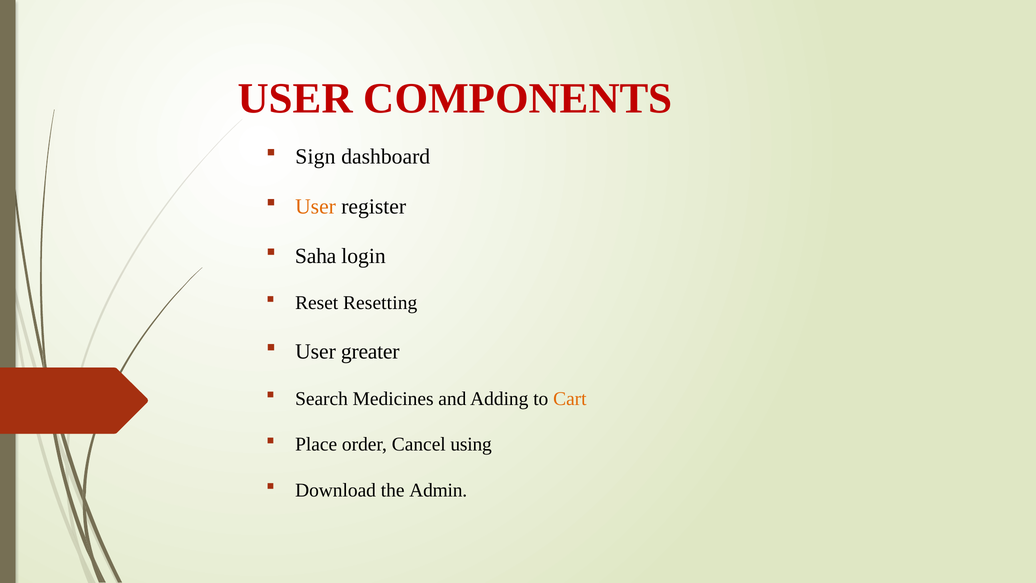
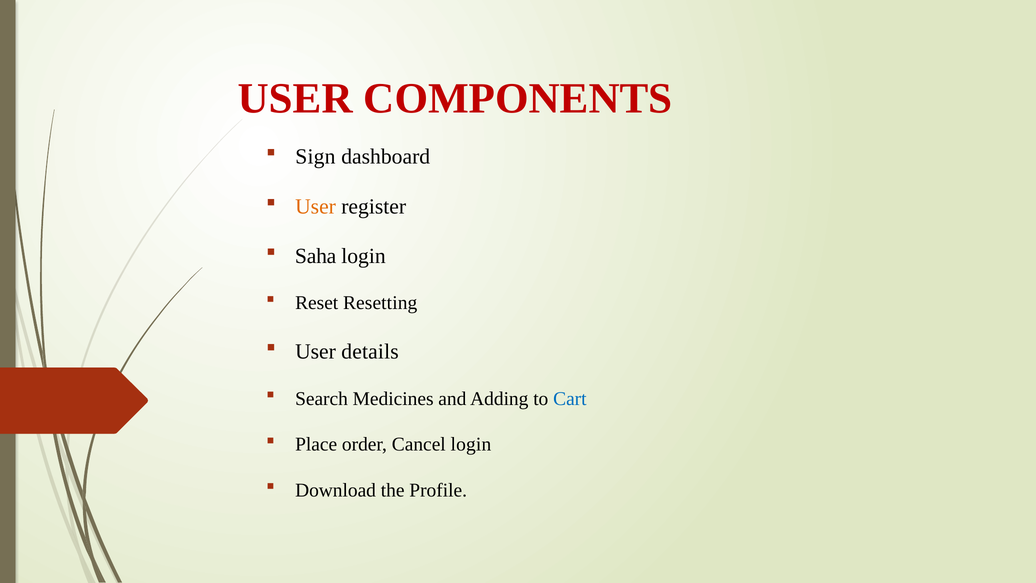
greater: greater -> details
Cart colour: orange -> blue
Cancel using: using -> login
Admin: Admin -> Profile
